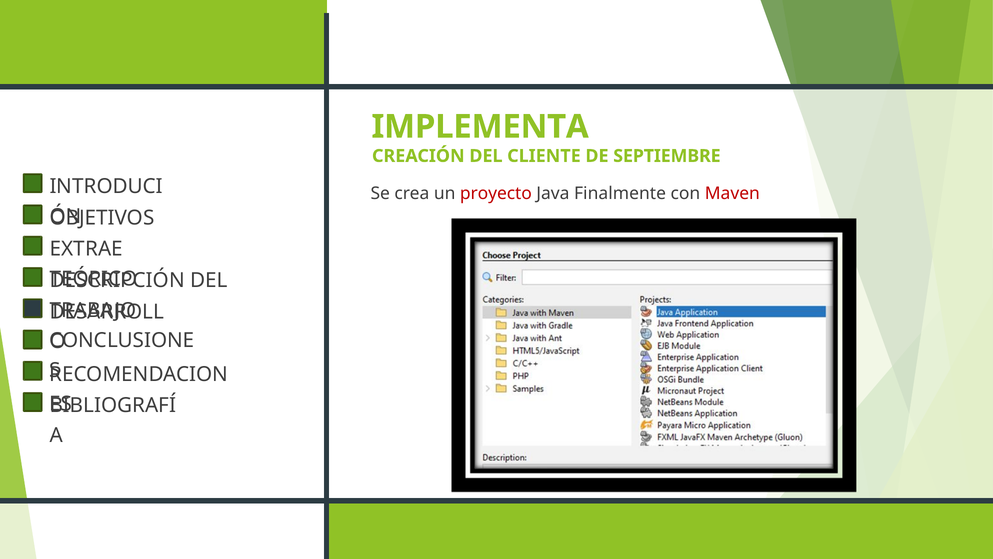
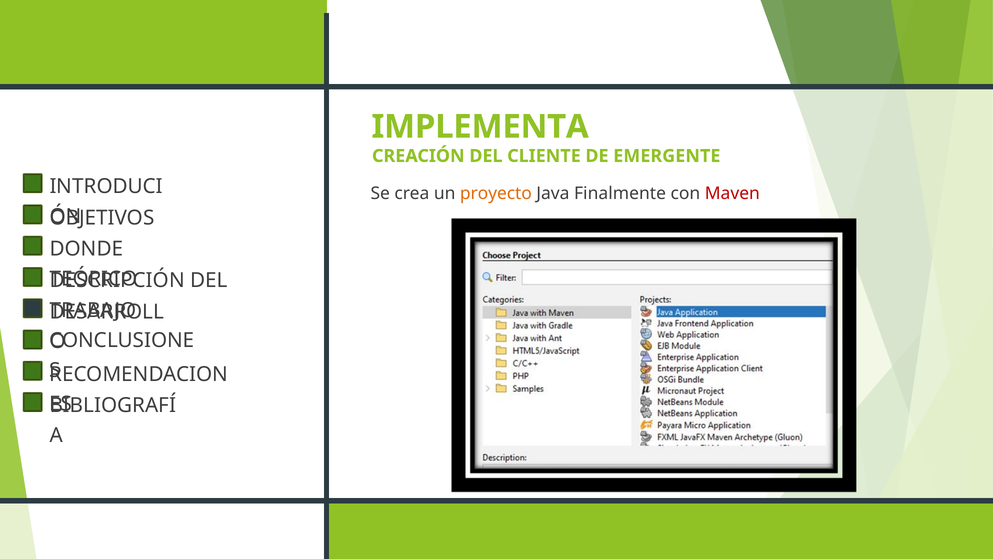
SEPTIEMBRE: SEPTIEMBRE -> EMERGENTE
proyecto colour: red -> orange
EXTRAE: EXTRAE -> DONDE
